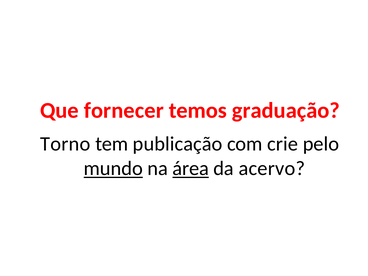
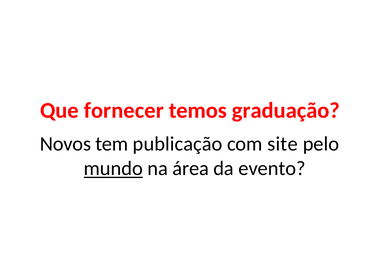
Torno: Torno -> Novos
crie: crie -> site
área underline: present -> none
acervo: acervo -> evento
